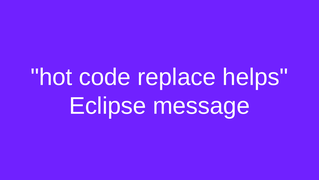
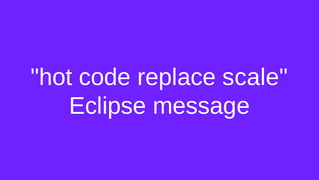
helps: helps -> scale
